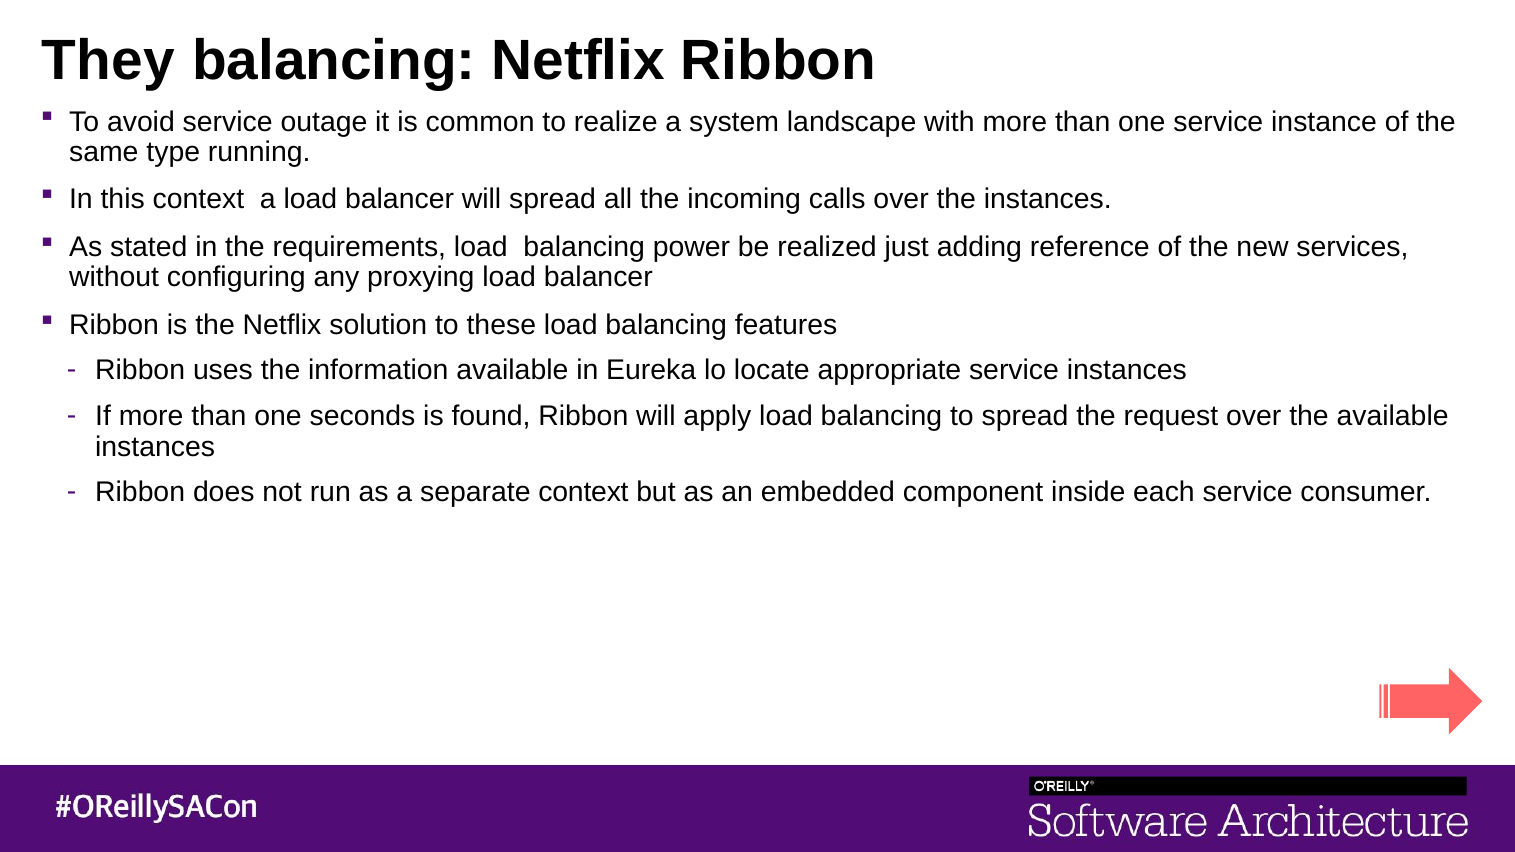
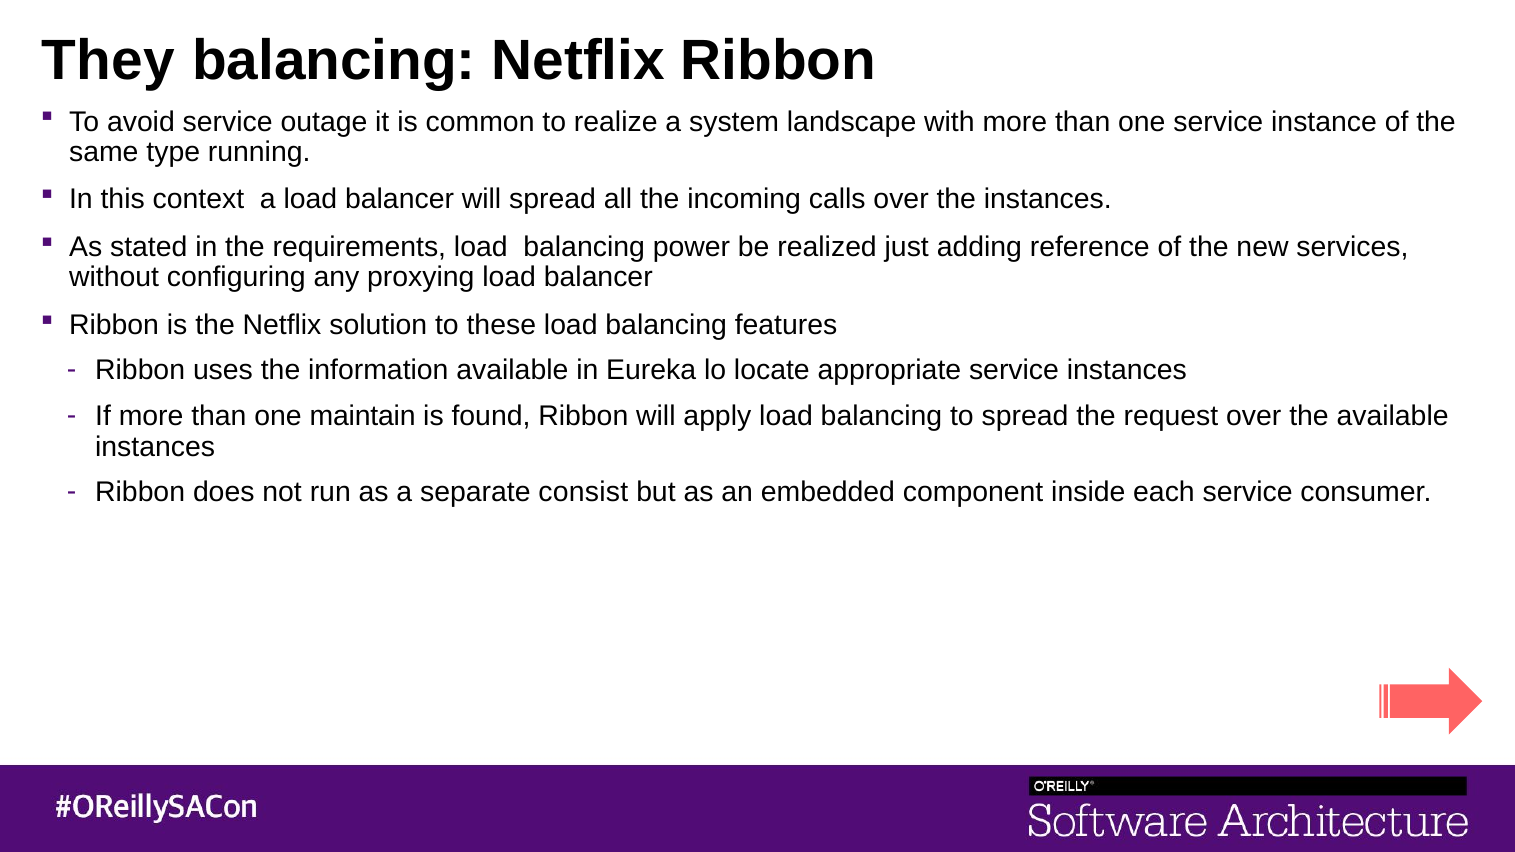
seconds: seconds -> maintain
separate context: context -> consist
